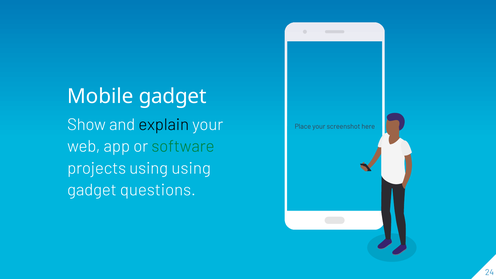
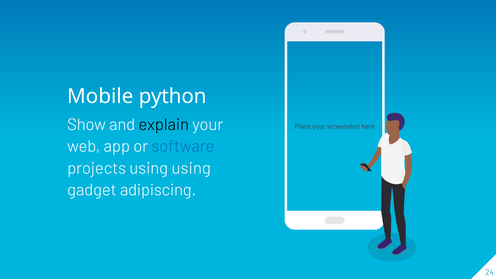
Mobile gadget: gadget -> python
software colour: green -> blue
questions: questions -> adipiscing
